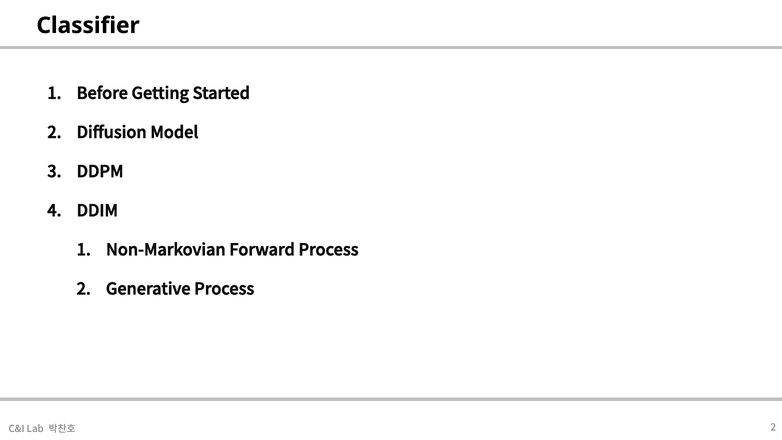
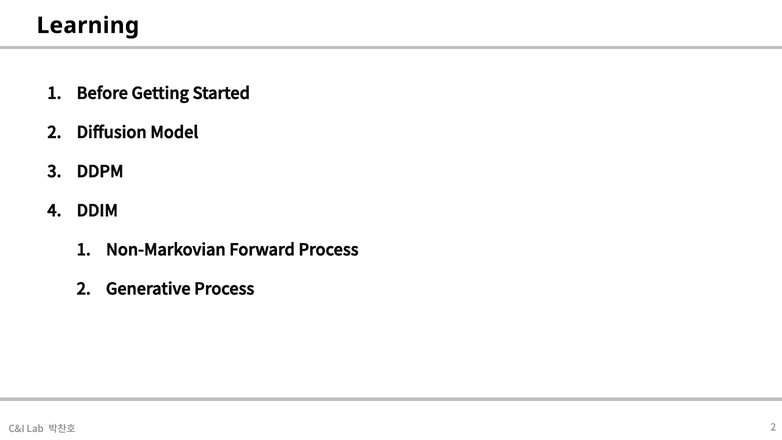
Classifier: Classifier -> Learning
